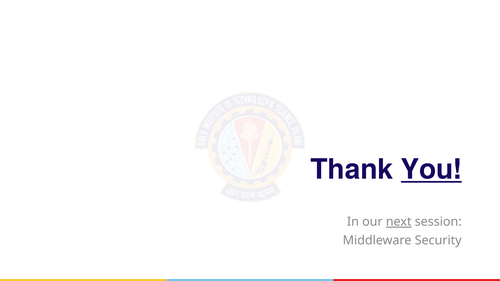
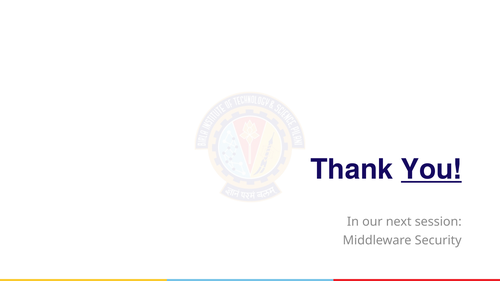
next underline: present -> none
